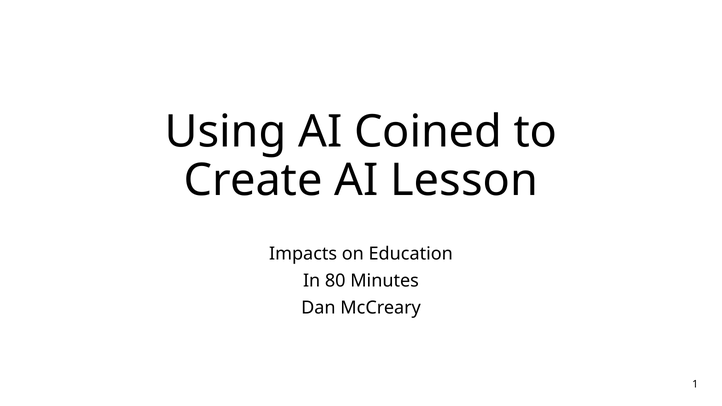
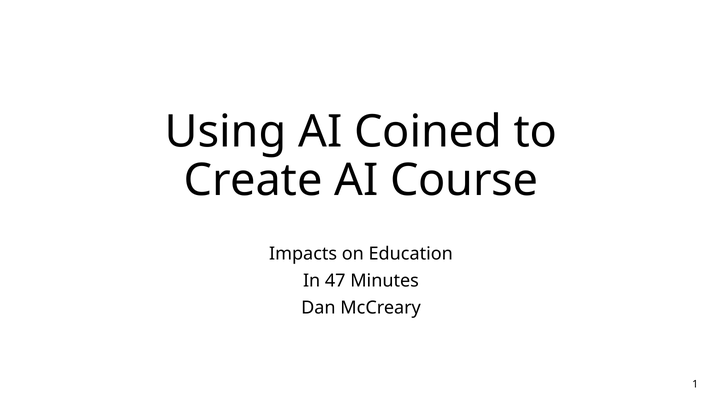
Lesson: Lesson -> Course
80: 80 -> 47
